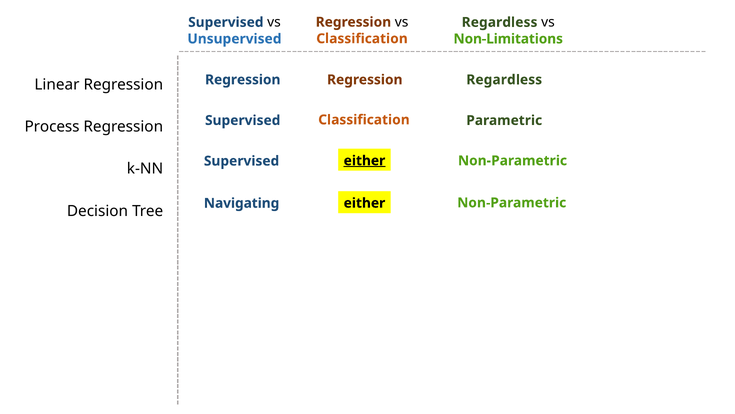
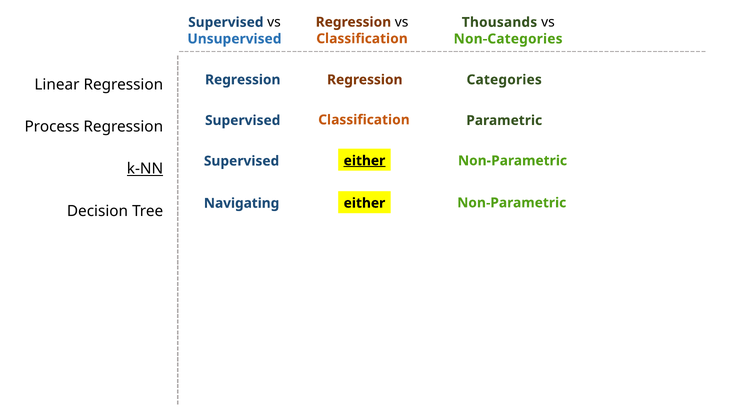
Regardless at (500, 22): Regardless -> Thousands
Non-Limitations: Non-Limitations -> Non-Categories
Regression Regardless: Regardless -> Categories
k-NN underline: none -> present
